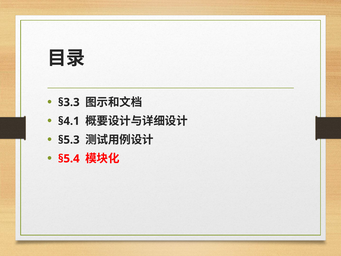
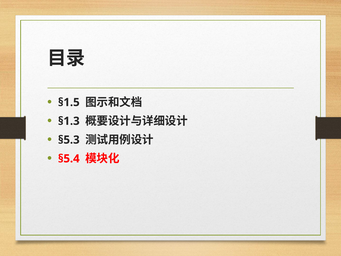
§3.3: §3.3 -> §1.5
§4.1: §4.1 -> §1.3
